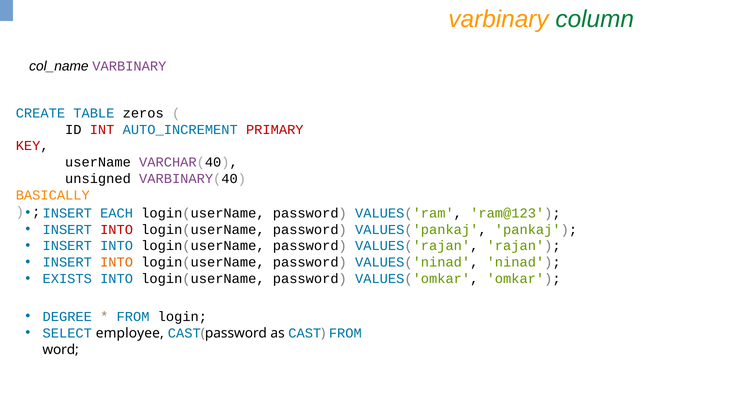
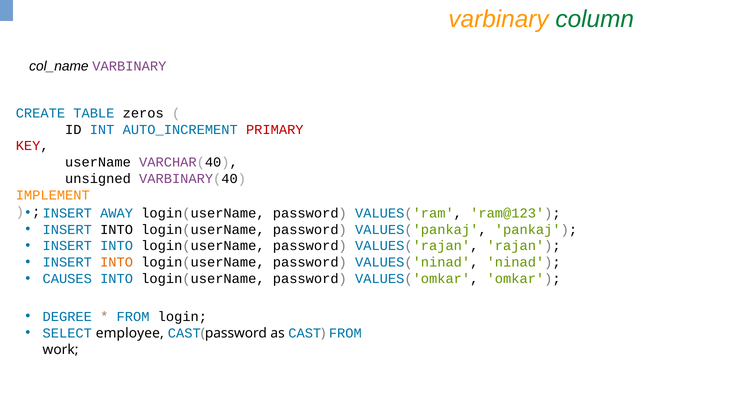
INT colour: red -> blue
BASICALLY: BASICALLY -> IMPLEMENT
EACH: EACH -> AWAY
INTO at (117, 230) colour: red -> black
EXISTS: EXISTS -> CAUSES
word: word -> work
